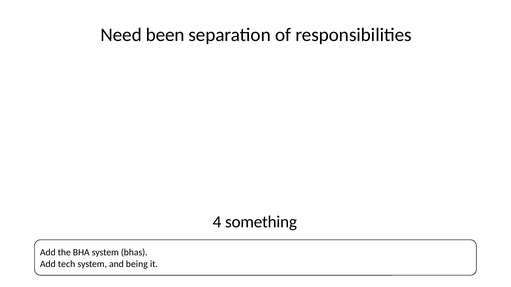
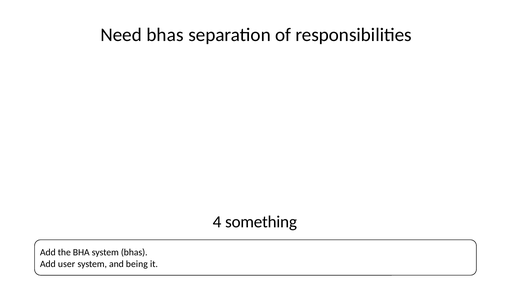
Need been: been -> bhas
tech: tech -> user
